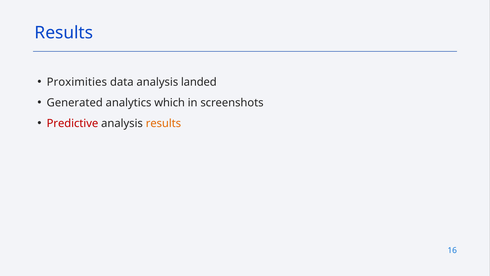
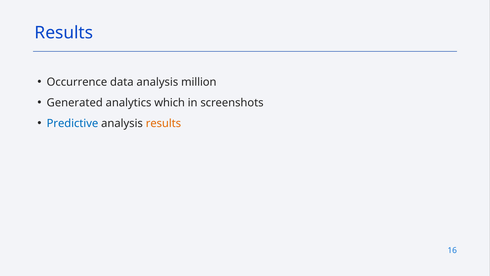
Proximities: Proximities -> Occurrence
landed: landed -> million
Predictive colour: red -> blue
